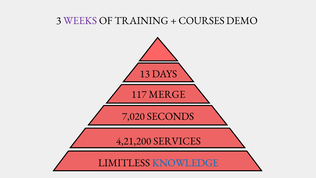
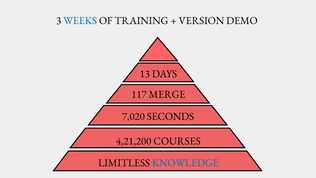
WEEKS colour: purple -> blue
COURSES: COURSES -> VERSION
SERVICES: SERVICES -> COURSES
